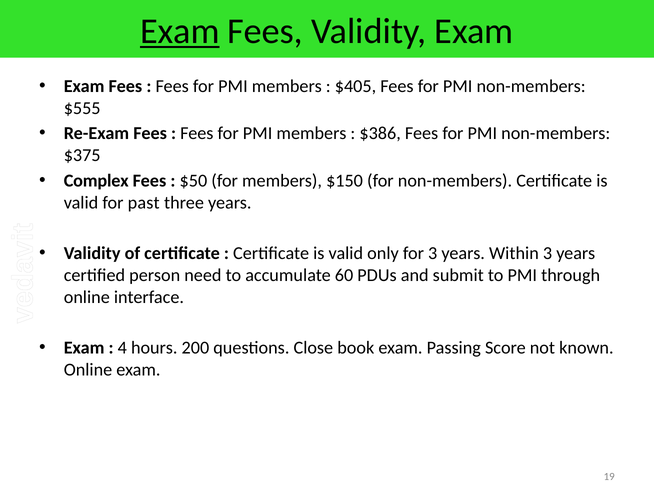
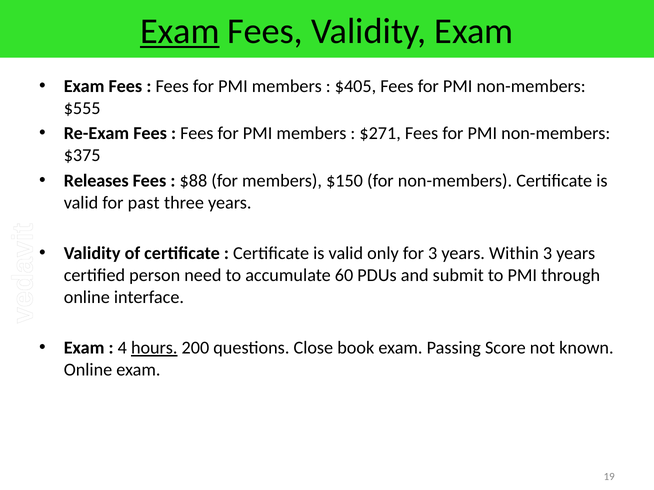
$386: $386 -> $271
Complex: Complex -> Releases
$50: $50 -> $88
hours underline: none -> present
